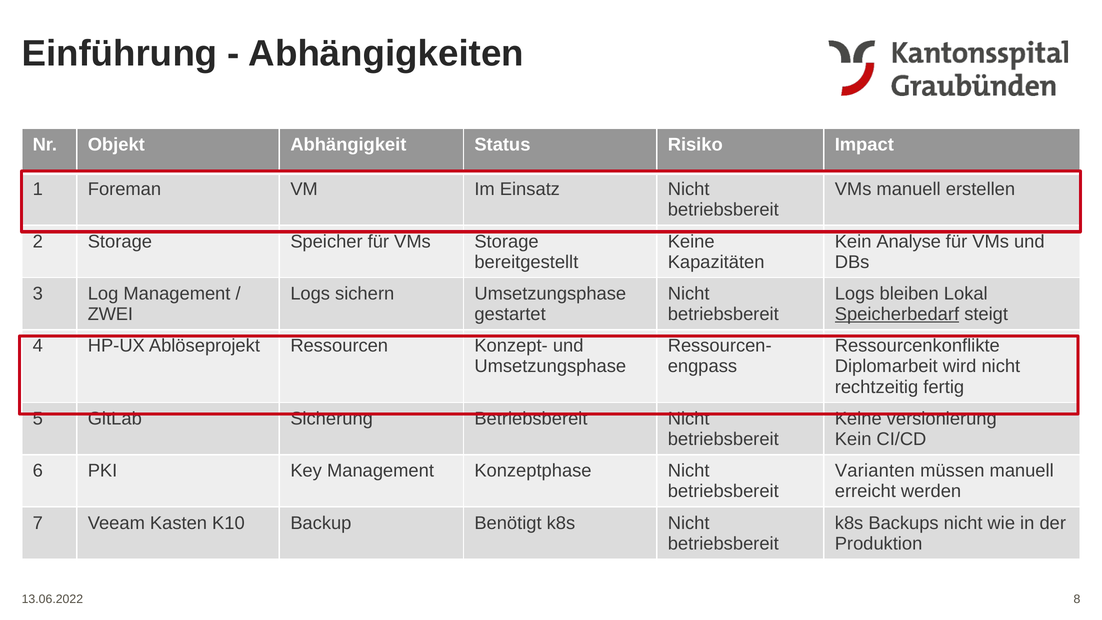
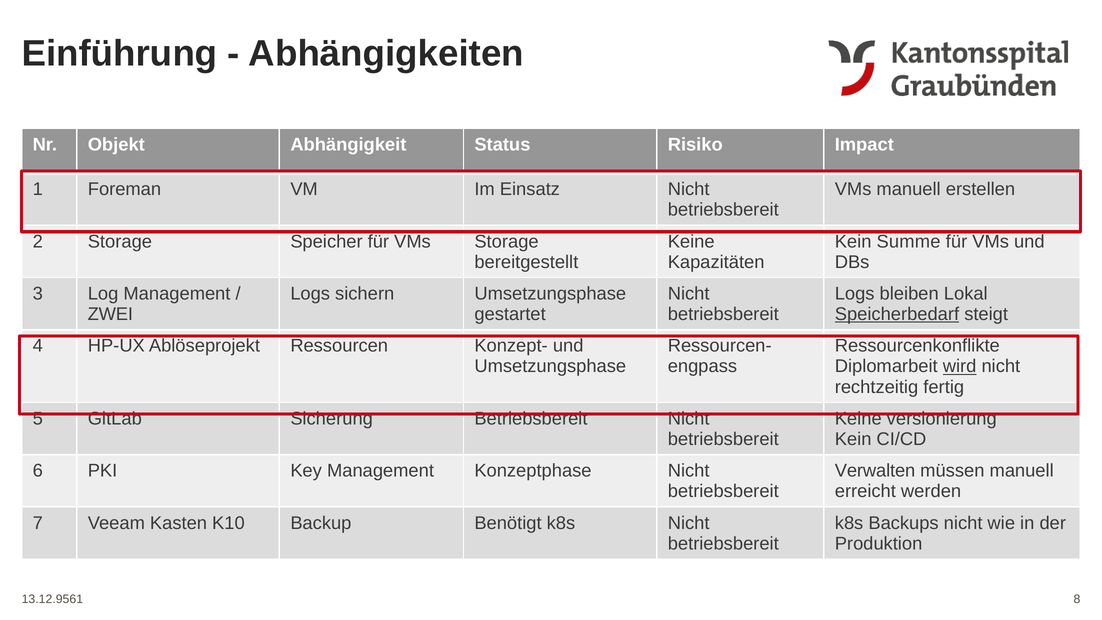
Analyse: Analyse -> Summe
wird underline: none -> present
Varianten: Varianten -> Verwalten
13.06.2022: 13.06.2022 -> 13.12.9561
